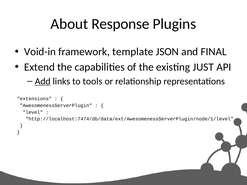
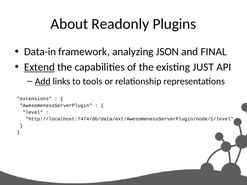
Response: Response -> Readonly
Void-in: Void-in -> Data-in
template: template -> analyzing
Extend underline: none -> present
